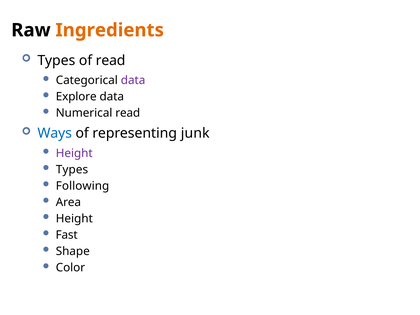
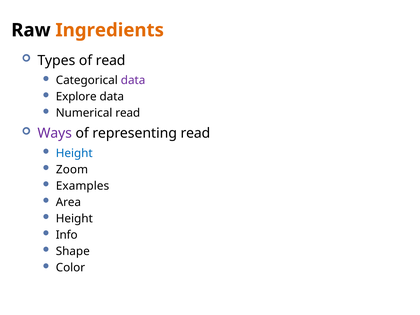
Ways colour: blue -> purple
representing junk: junk -> read
Height at (74, 153) colour: purple -> blue
Types at (72, 170): Types -> Zoom
Following: Following -> Examples
Fast: Fast -> Info
